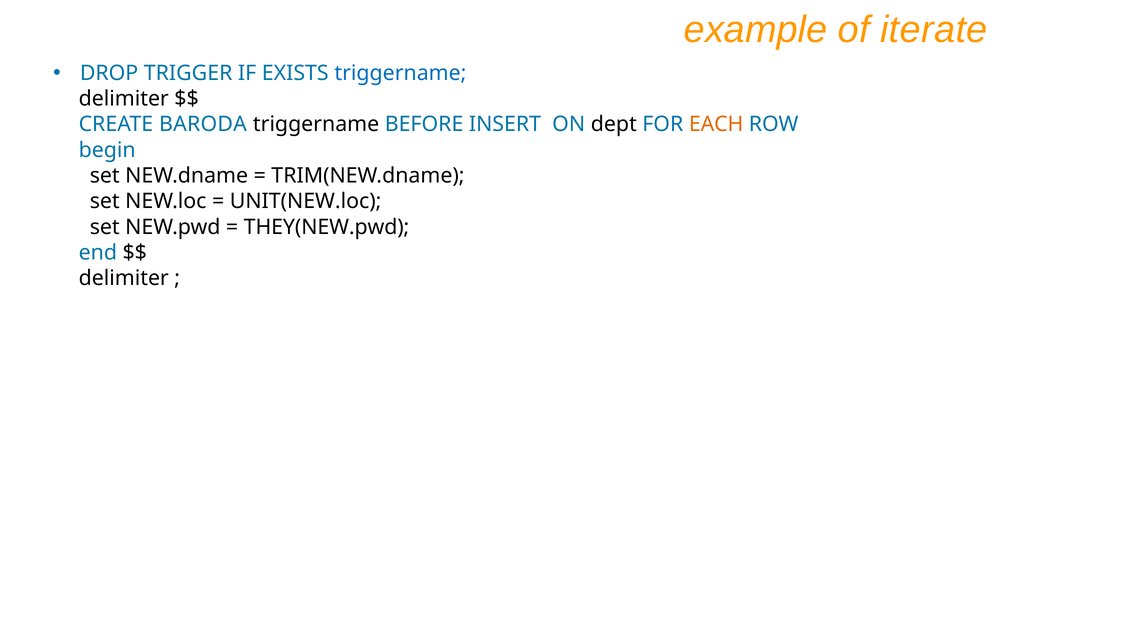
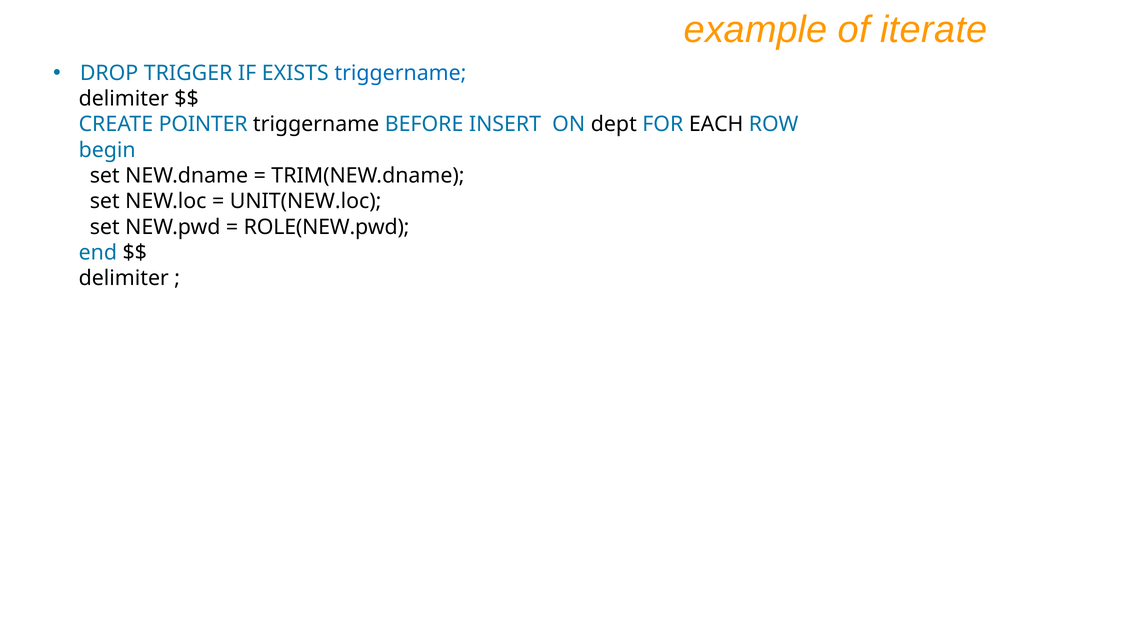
BARODA: BARODA -> POINTER
EACH colour: orange -> black
THEY(NEW.pwd: THEY(NEW.pwd -> ROLE(NEW.pwd
